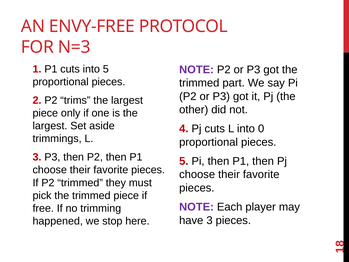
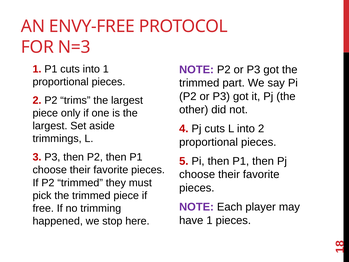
into 5: 5 -> 1
into 0: 0 -> 2
have 3: 3 -> 1
